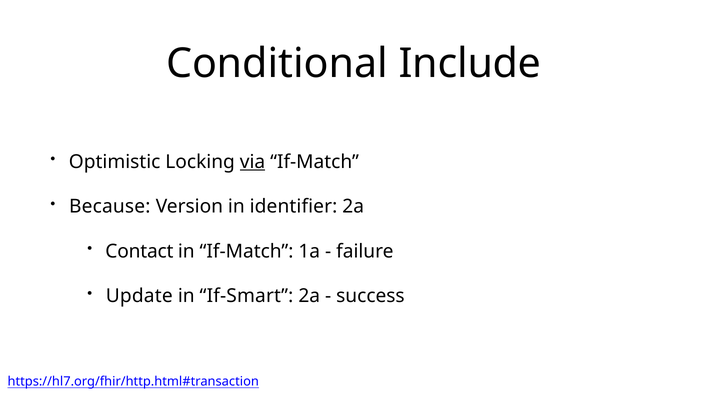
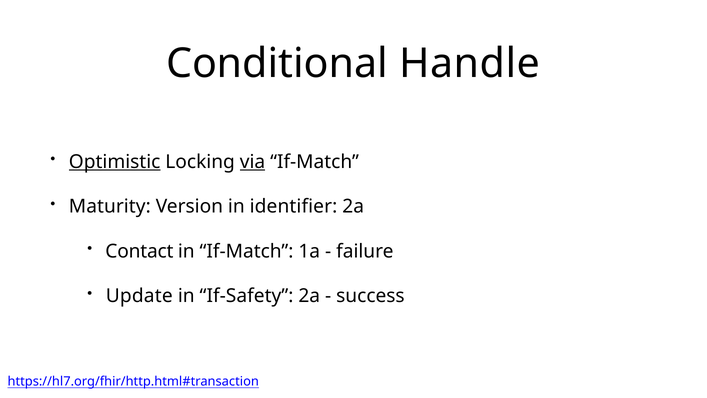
Include: Include -> Handle
Optimistic underline: none -> present
Because: Because -> Maturity
If-Smart: If-Smart -> If-Safety
